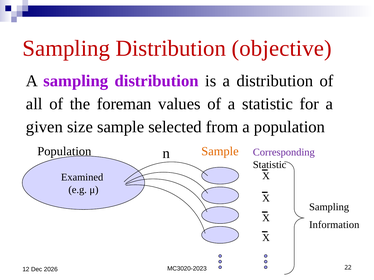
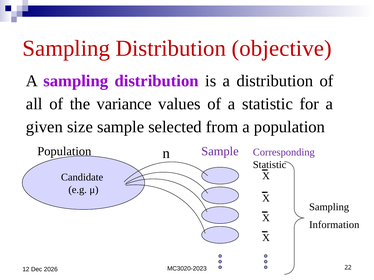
foreman: foreman -> variance
Sample at (220, 151) colour: orange -> purple
Examined: Examined -> Candidate
